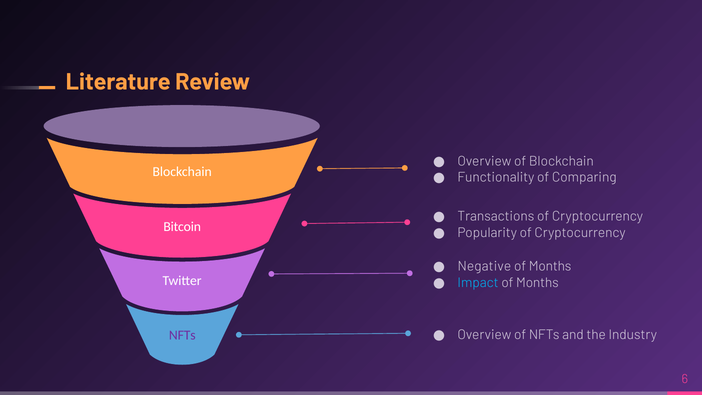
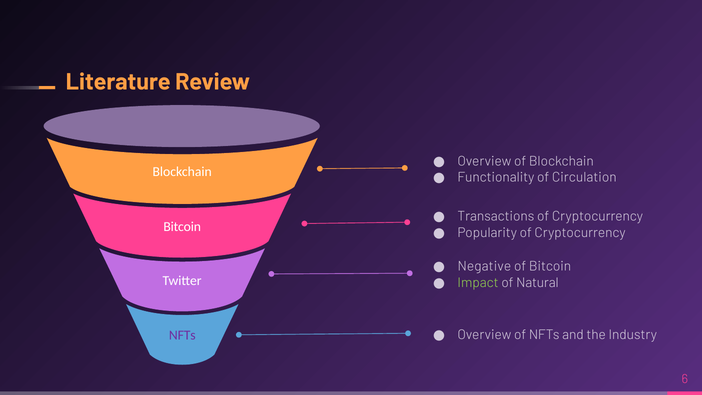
Comparing: Comparing -> Circulation
Months at (550, 266): Months -> Bitcoin
Impact colour: light blue -> light green
Months at (537, 283): Months -> Natural
